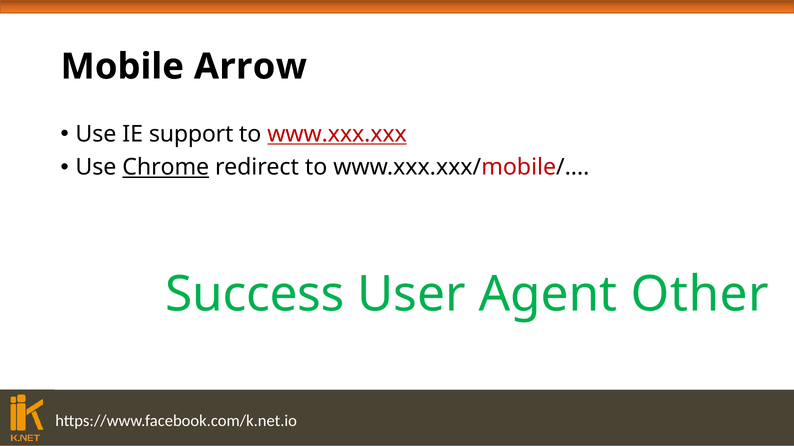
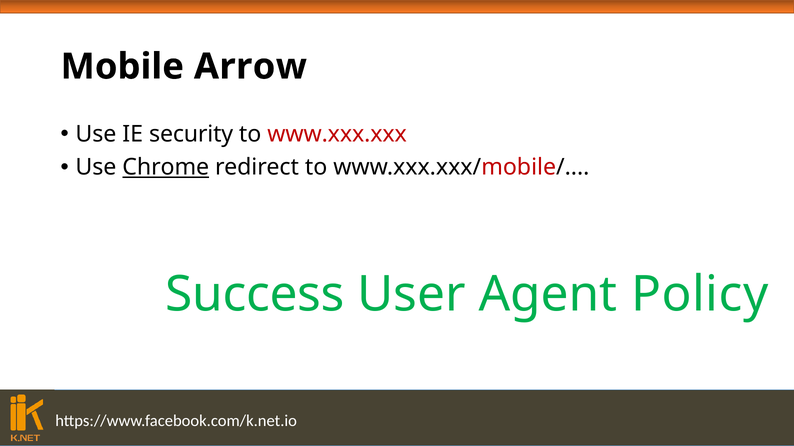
support: support -> security
www.xxx.xxx underline: present -> none
Other: Other -> Policy
